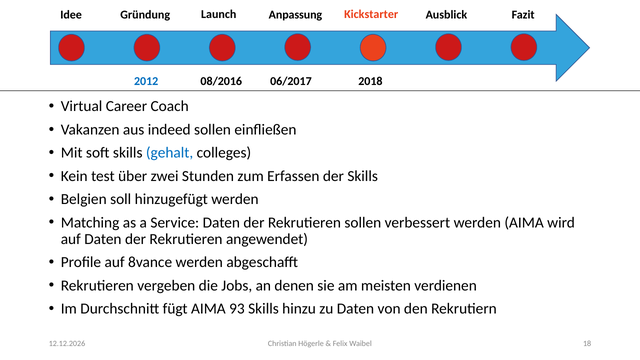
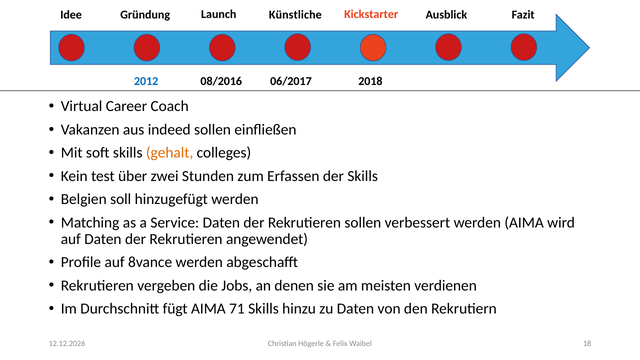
Anpassung: Anpassung -> Künstliche
gehalt colour: blue -> orange
93: 93 -> 71
